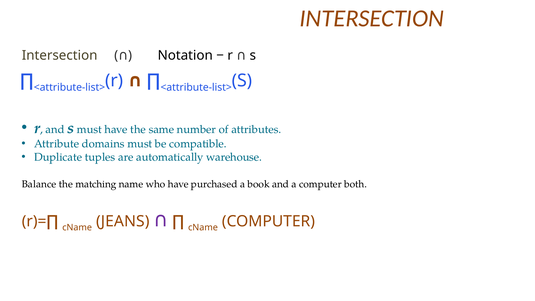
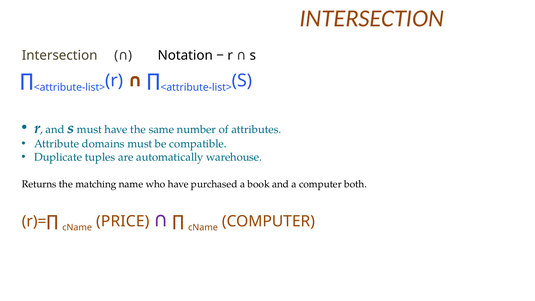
Balance: Balance -> Returns
JEANS: JEANS -> PRICE
